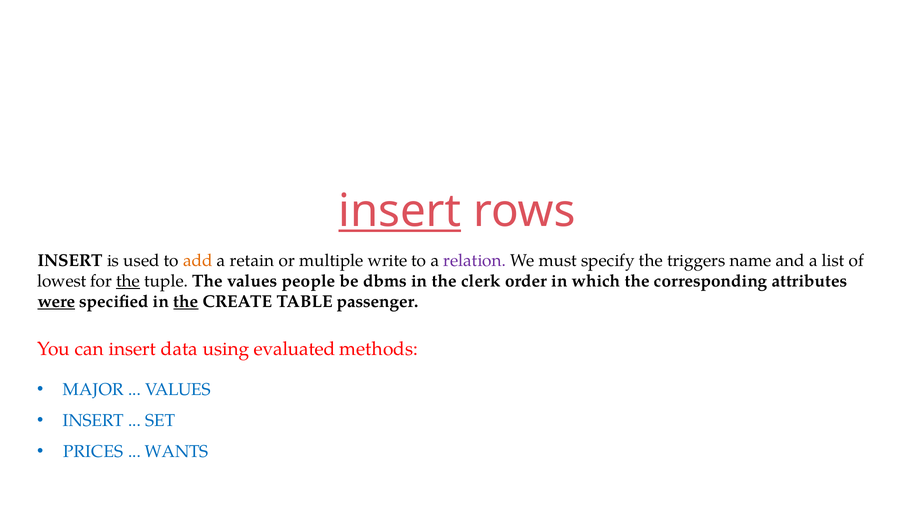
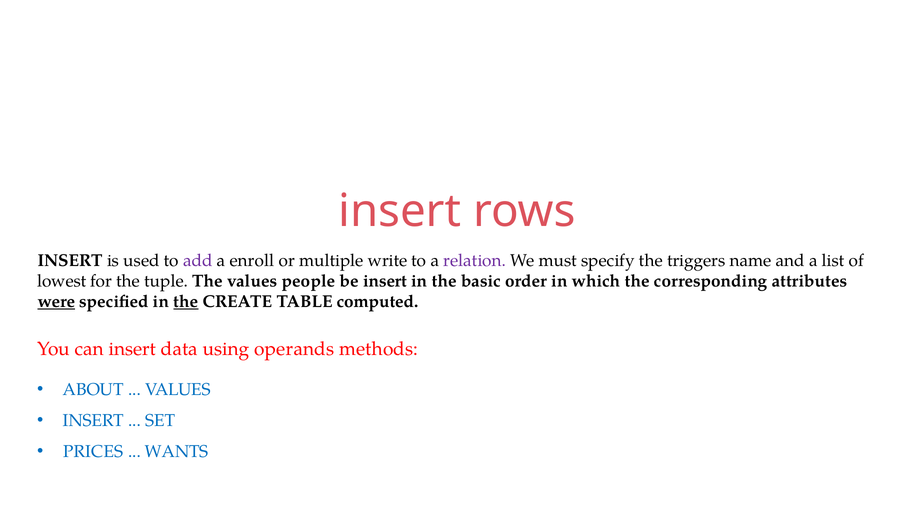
insert at (400, 211) underline: present -> none
add colour: orange -> purple
retain: retain -> enroll
the at (128, 281) underline: present -> none
be dbms: dbms -> insert
clerk: clerk -> basic
passenger: passenger -> computed
evaluated: evaluated -> operands
MAJOR: MAJOR -> ABOUT
